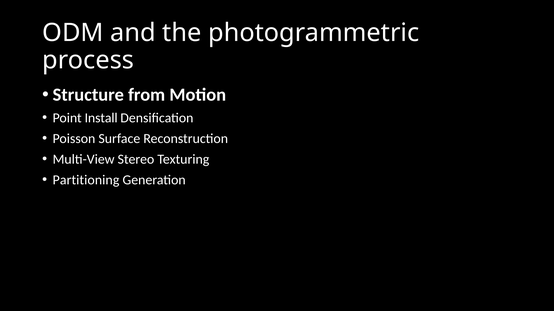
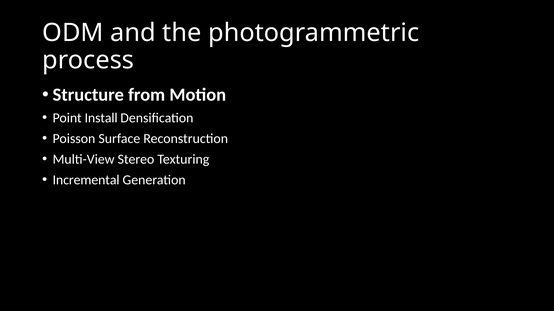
Partitioning: Partitioning -> Incremental
